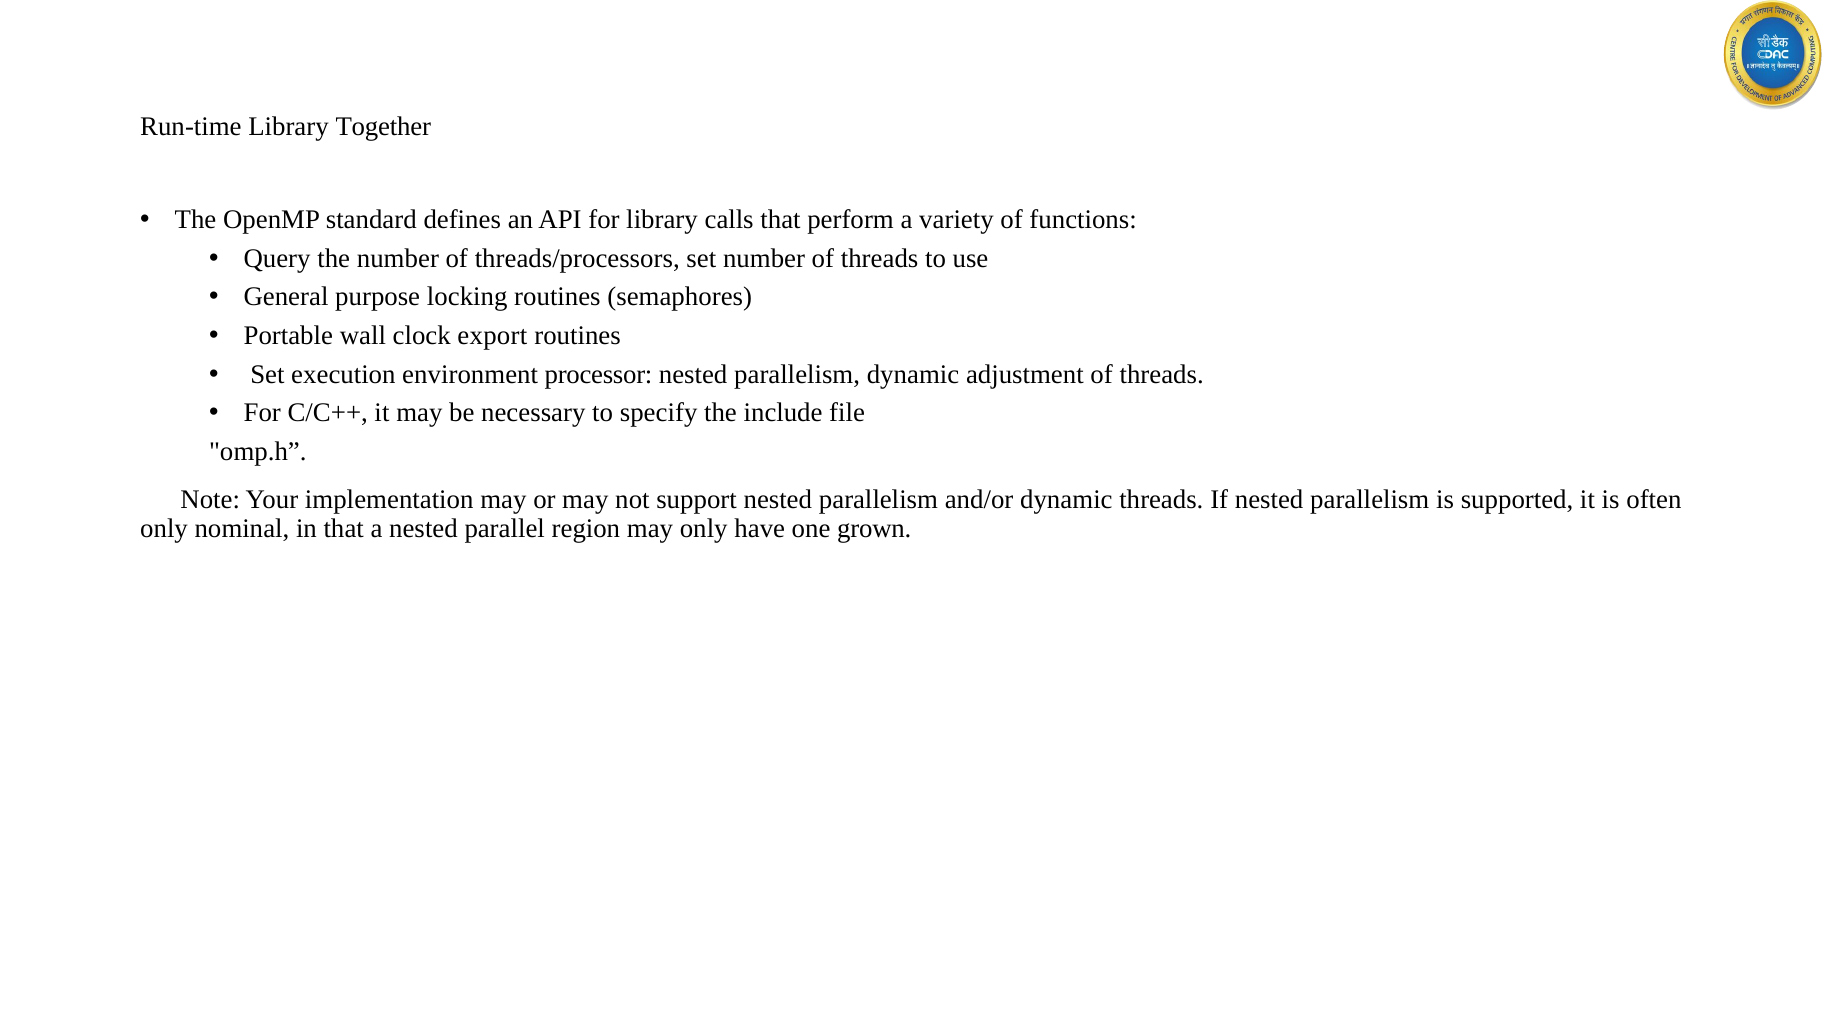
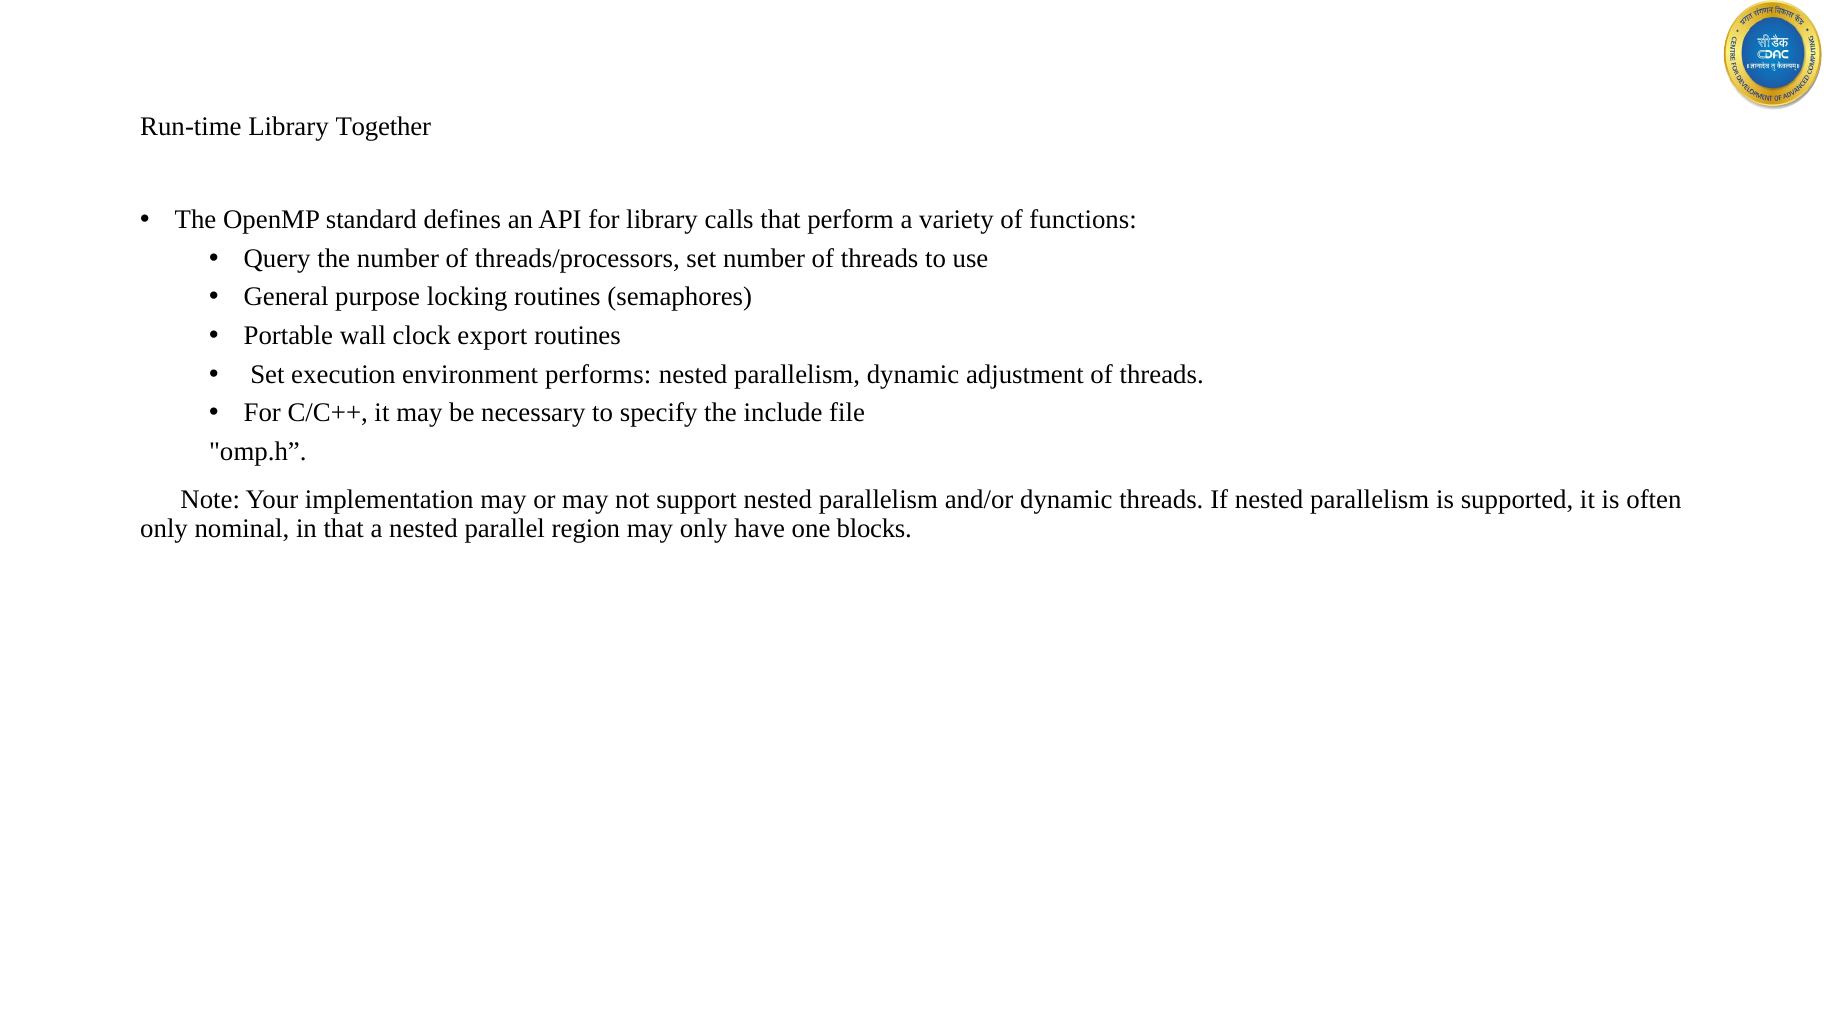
processor: processor -> performs
grown: grown -> blocks
